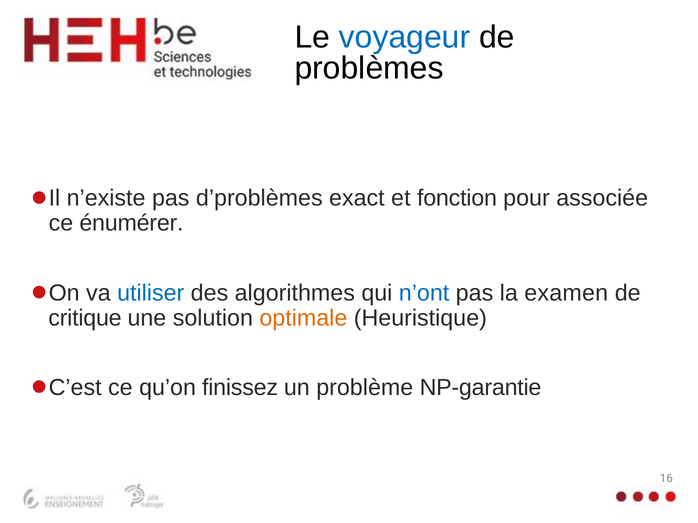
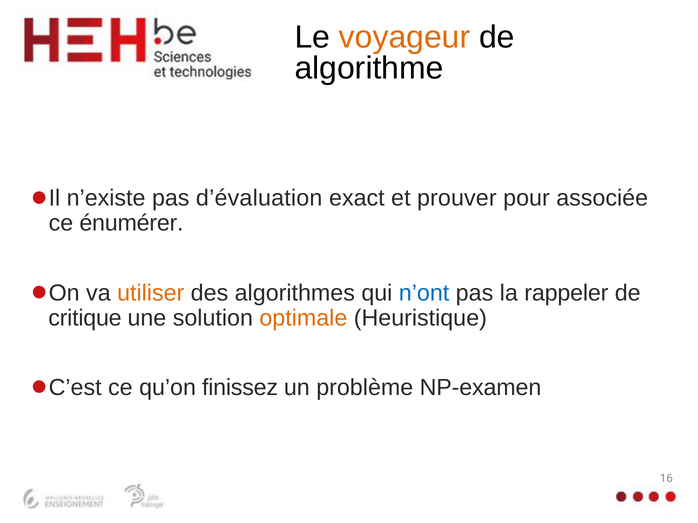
voyageur colour: blue -> orange
problèmes: problèmes -> algorithme
d’problèmes: d’problèmes -> d’évaluation
fonction: fonction -> prouver
utiliser colour: blue -> orange
examen: examen -> rappeler
NP-garantie: NP-garantie -> NP-examen
